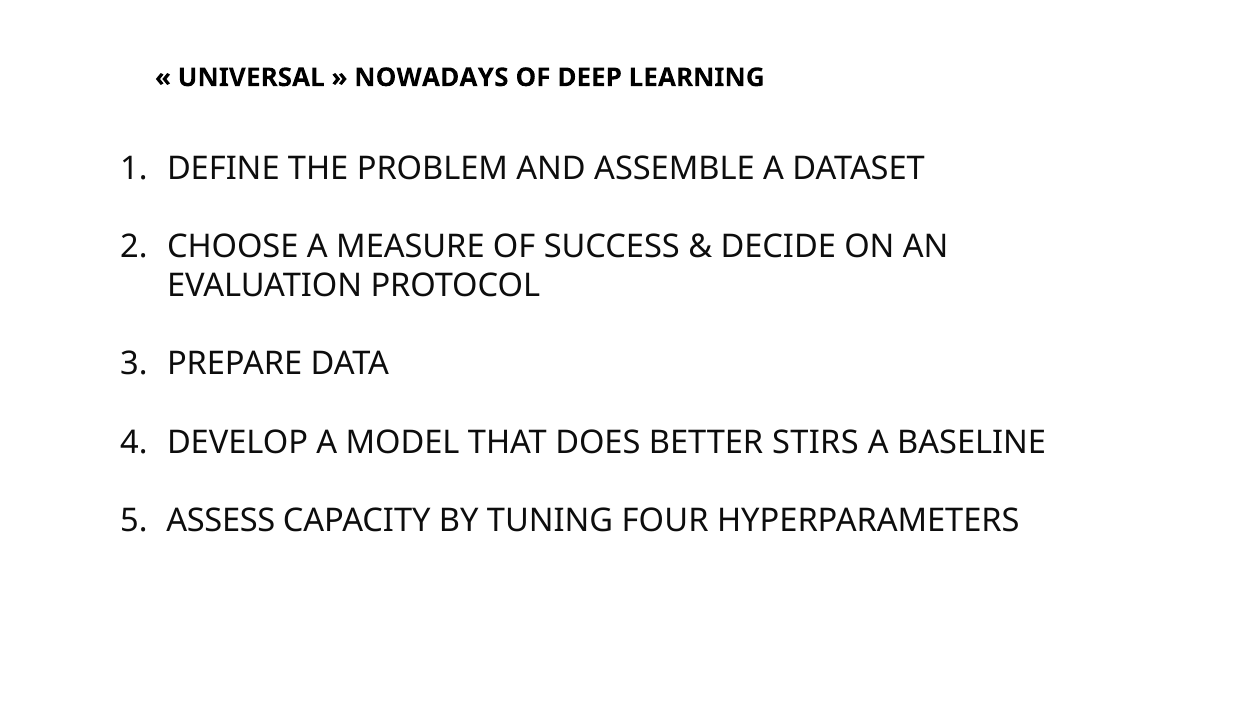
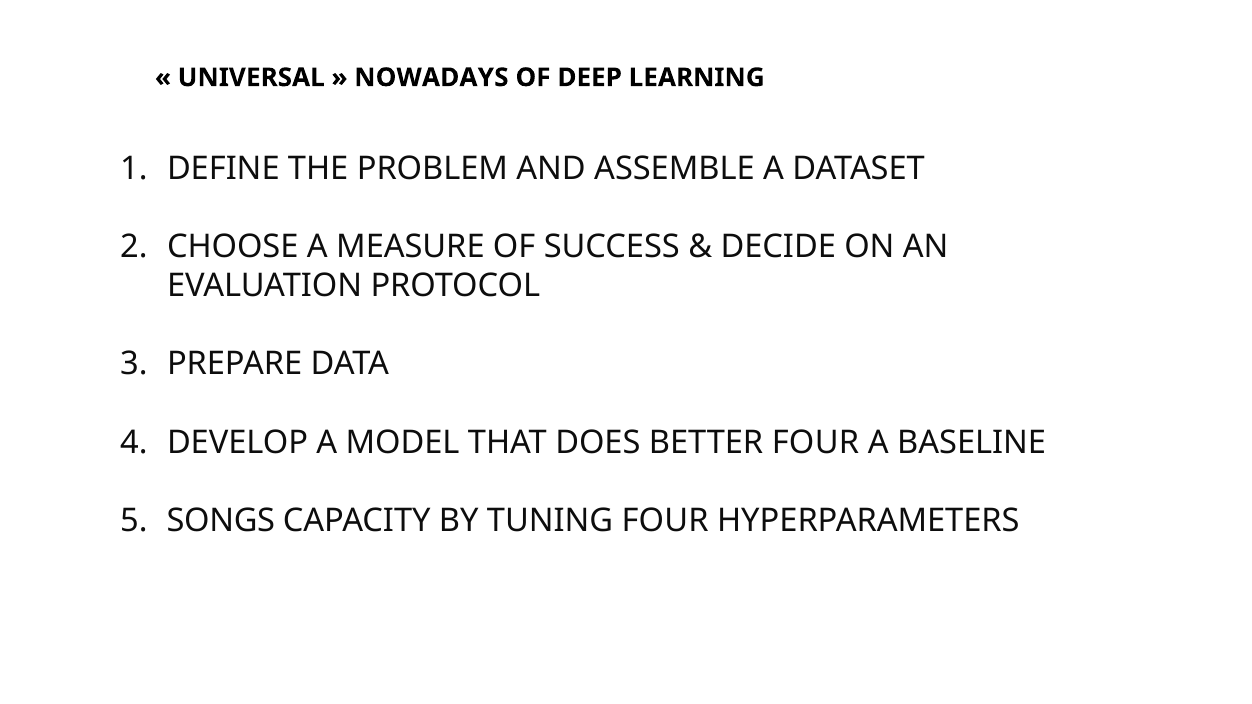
BETTER STIRS: STIRS -> FOUR
ASSESS: ASSESS -> SONGS
